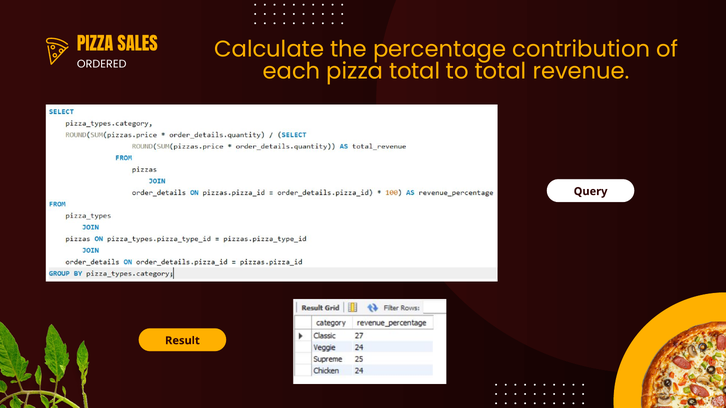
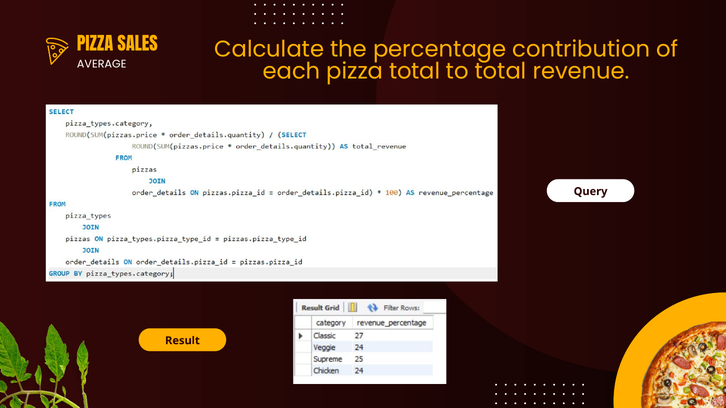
ORDERED: ORDERED -> AVERAGE
